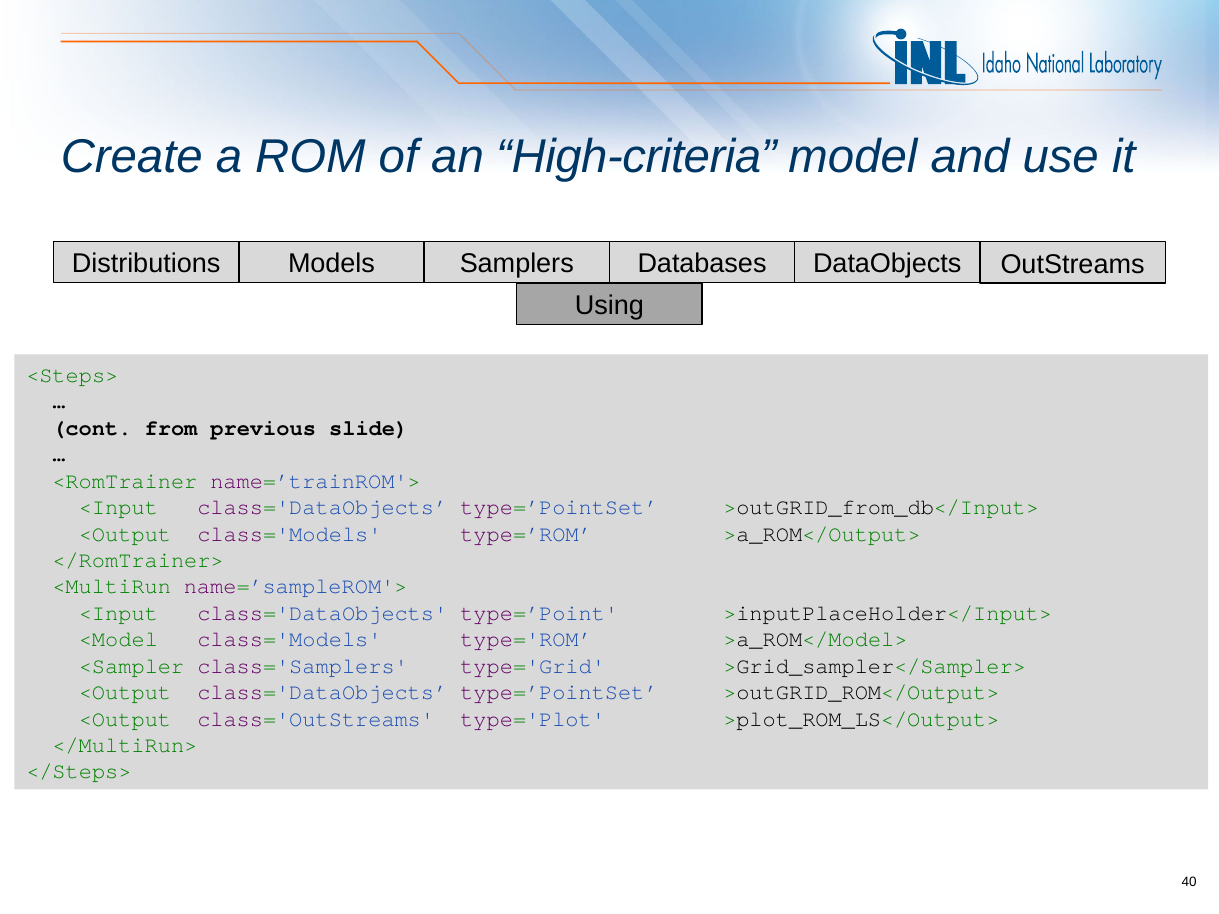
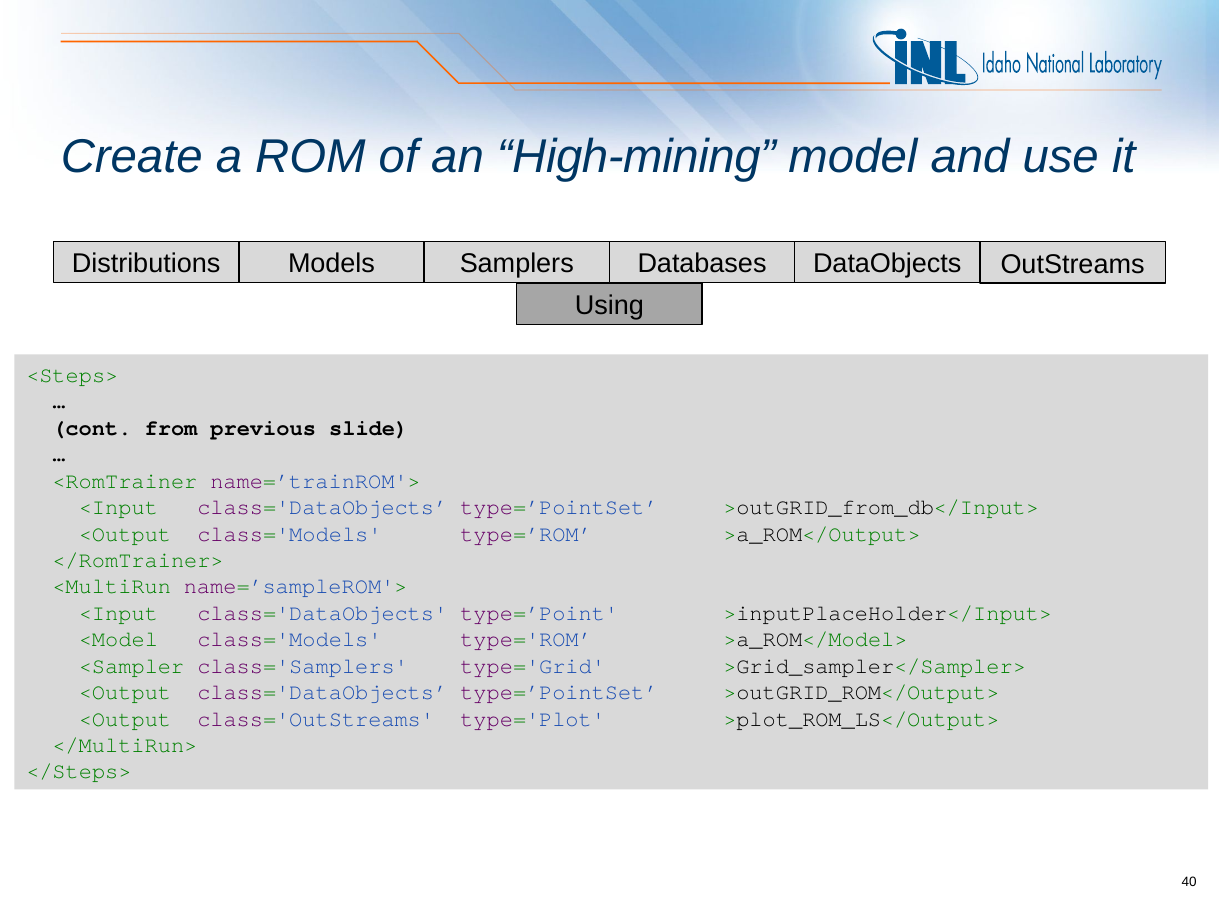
High-criteria: High-criteria -> High-mining
